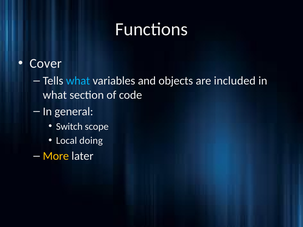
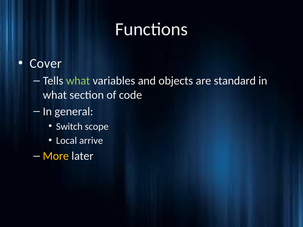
what at (78, 81) colour: light blue -> light green
included: included -> standard
doing: doing -> arrive
